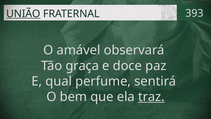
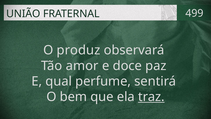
UNIÃO underline: present -> none
393: 393 -> 499
amável: amável -> produz
graça: graça -> amor
